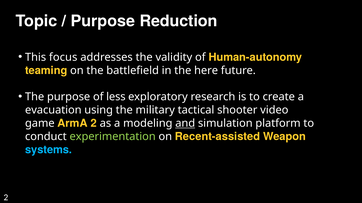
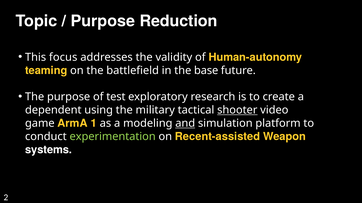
here: here -> base
less: less -> test
evacuation: evacuation -> dependent
shooter underline: none -> present
ArmA 2: 2 -> 1
systems colour: light blue -> white
